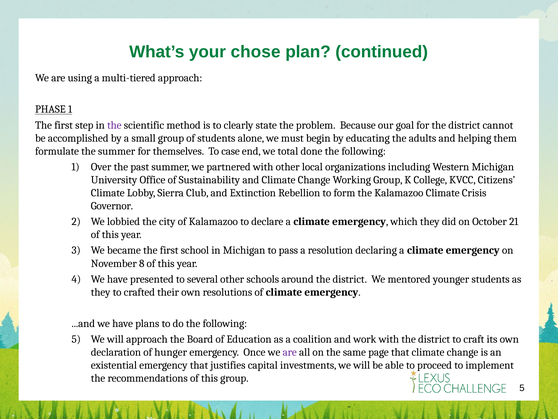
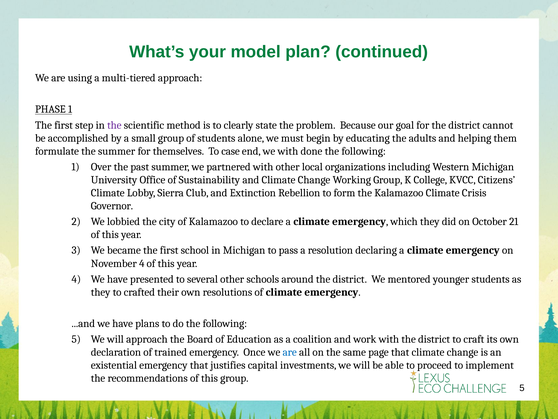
chose: chose -> model
we total: total -> with
November 8: 8 -> 4
hunger: hunger -> trained
are at (290, 352) colour: purple -> blue
